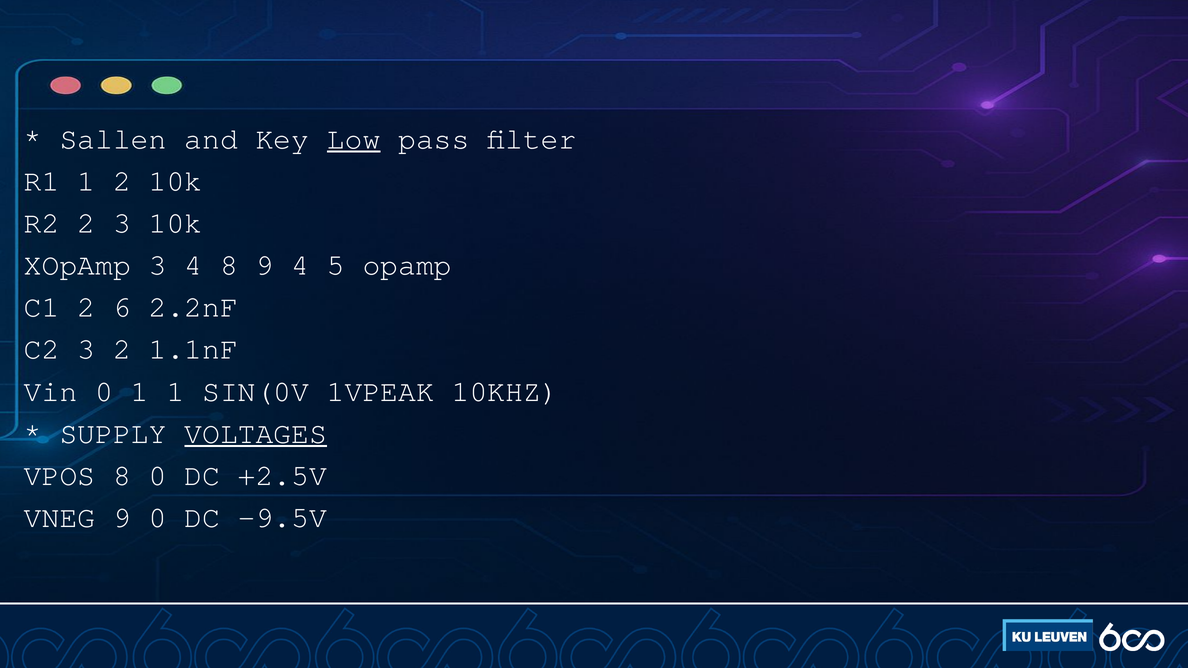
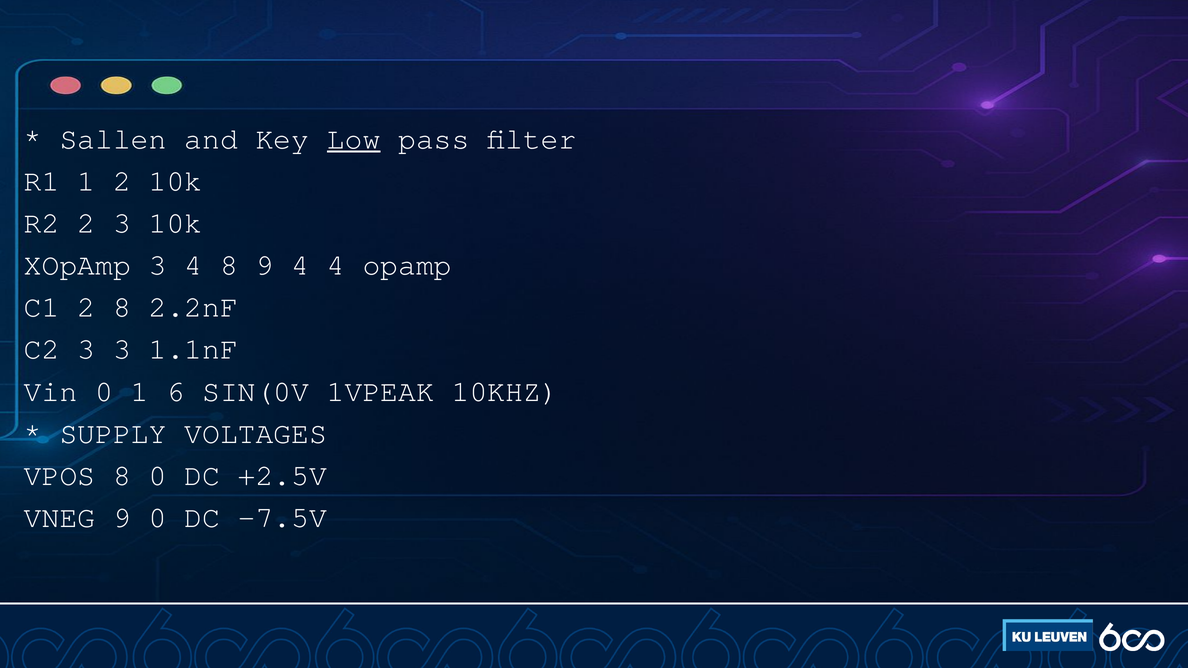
4 5: 5 -> 4
2 6: 6 -> 8
3 2: 2 -> 3
1 1: 1 -> 6
VOLTAGES underline: present -> none
-9.5V: -9.5V -> -7.5V
